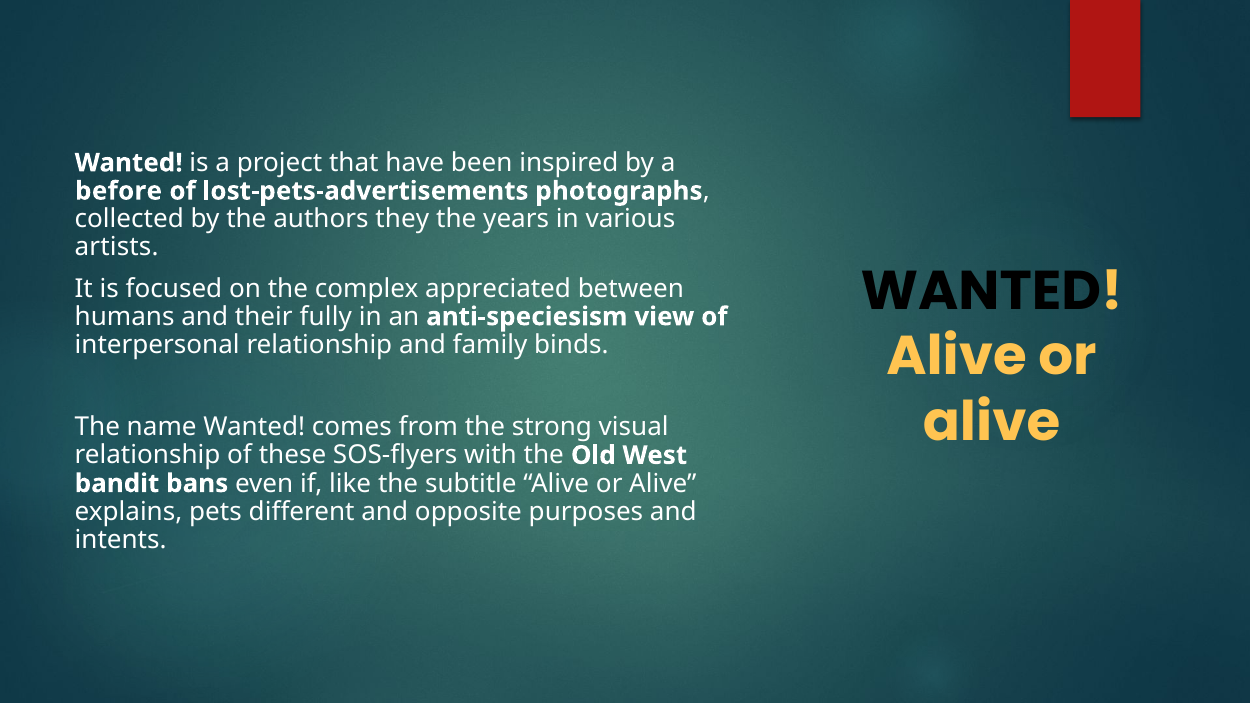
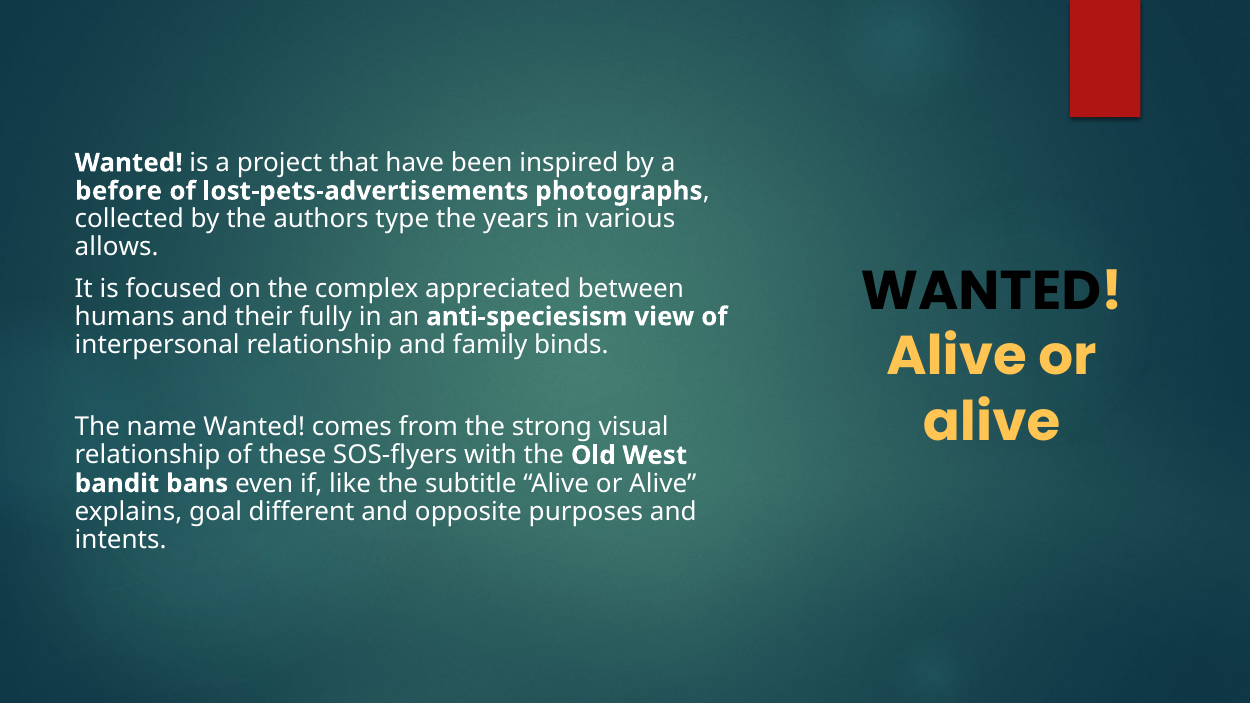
they: they -> type
artists: artists -> allows
pets: pets -> goal
